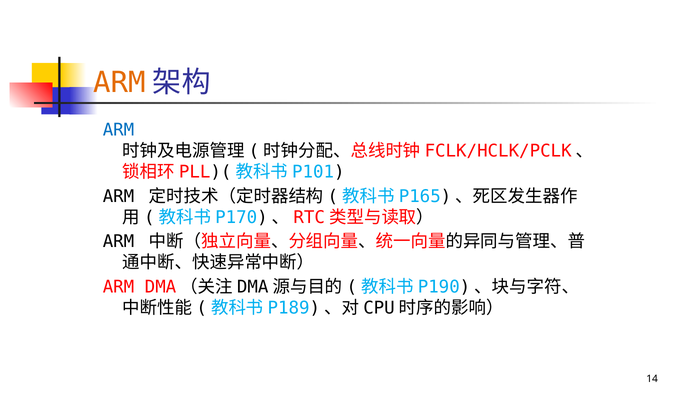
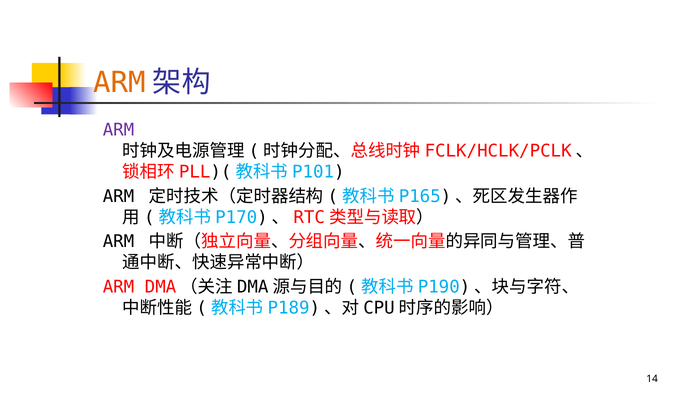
ARM at (119, 130) colour: blue -> purple
